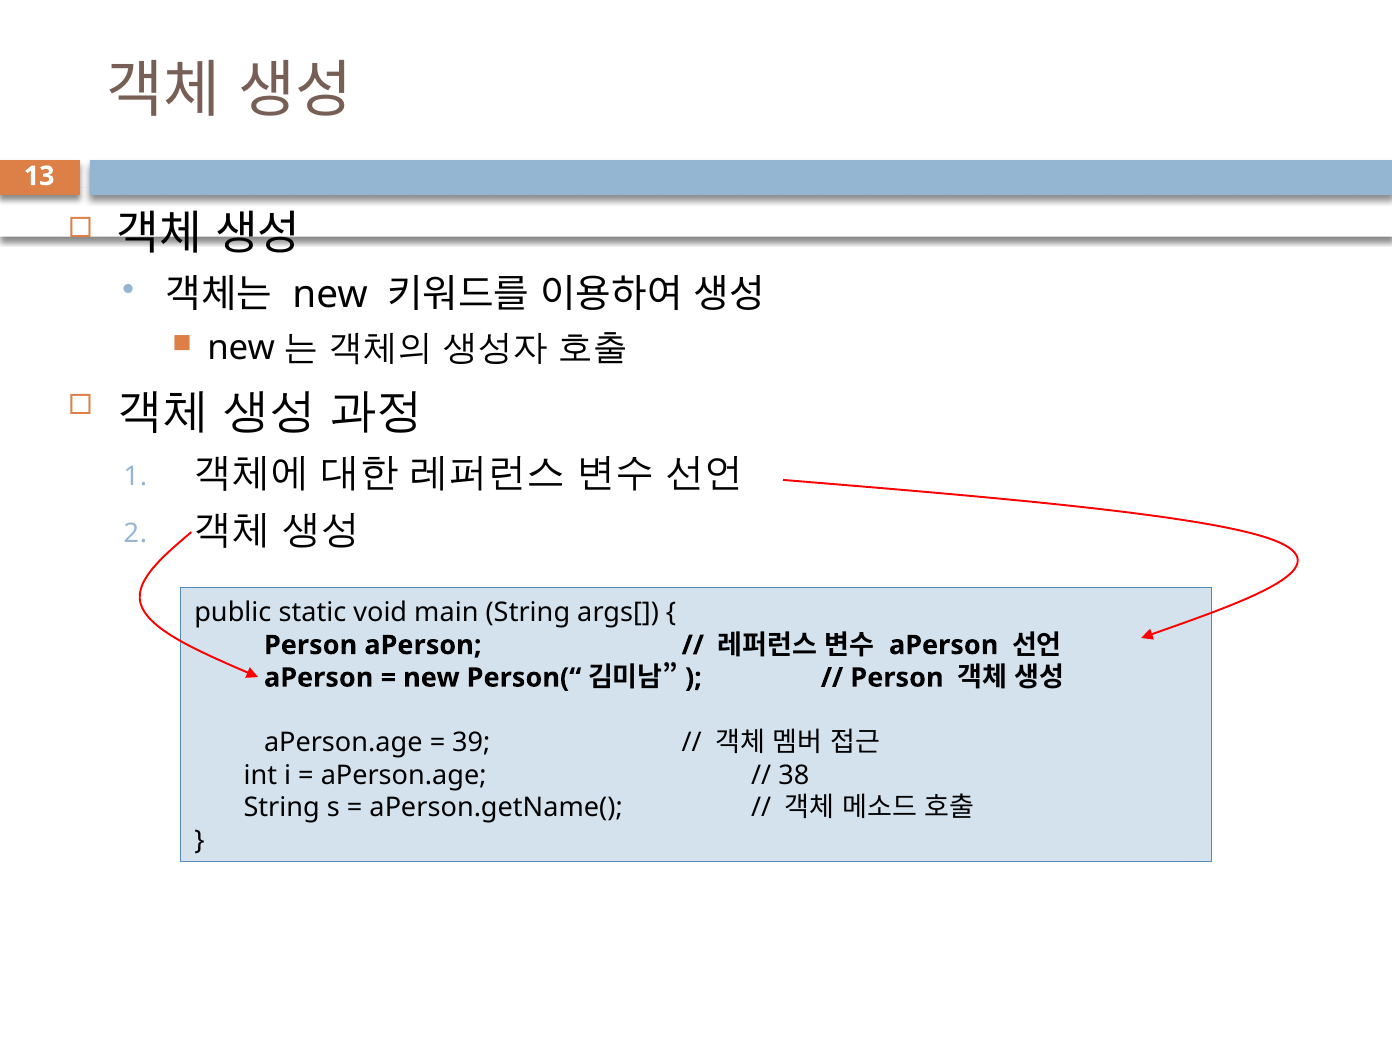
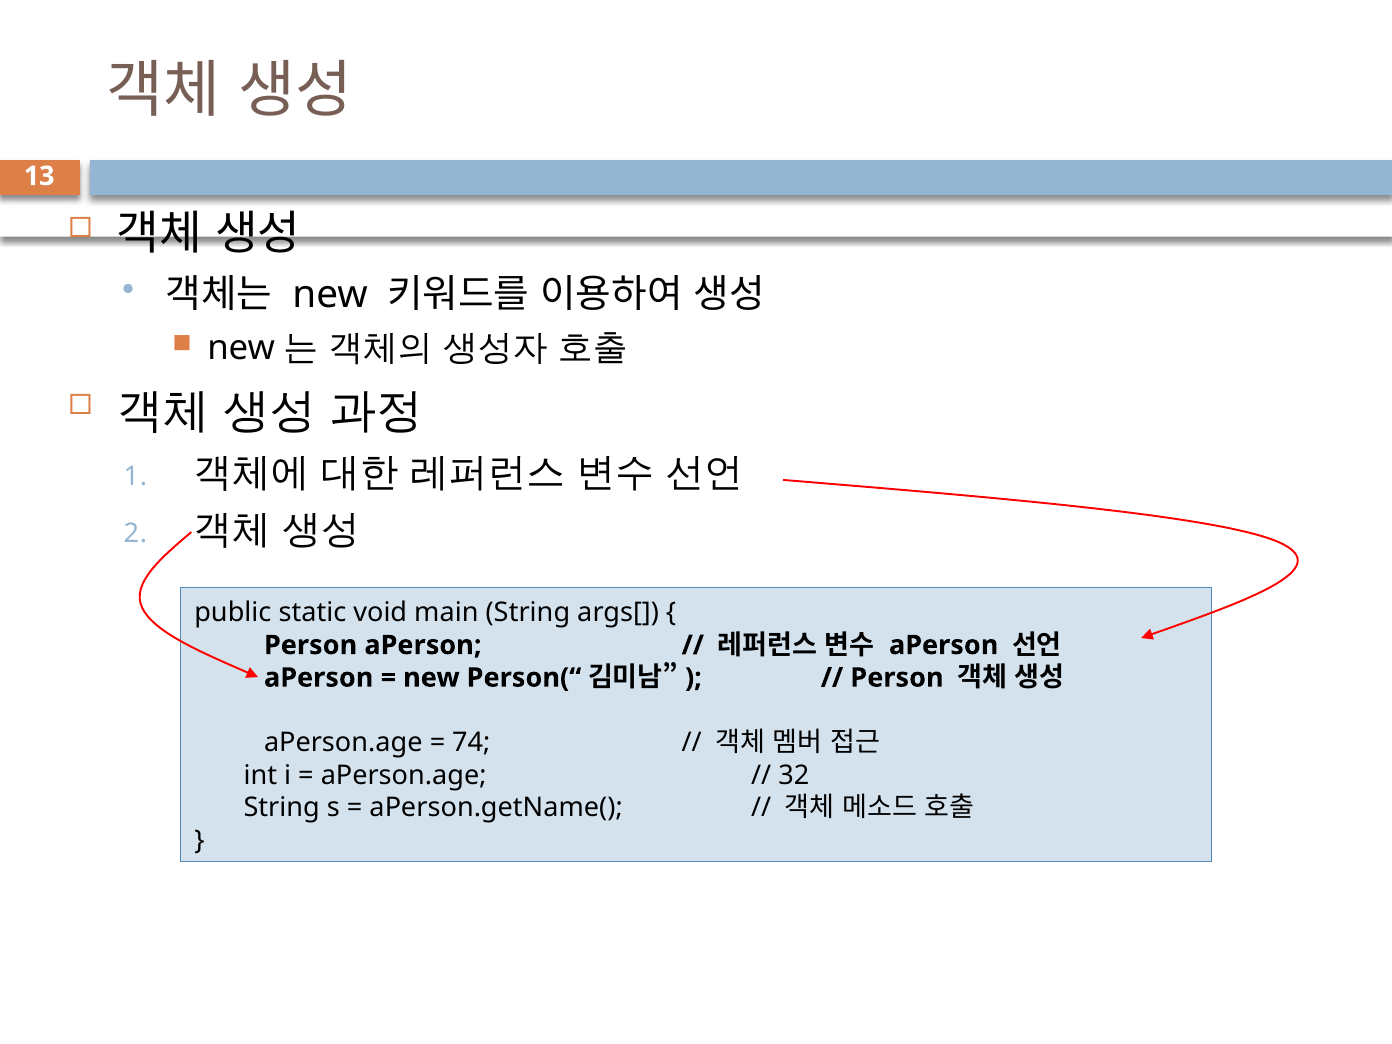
39: 39 -> 74
38: 38 -> 32
